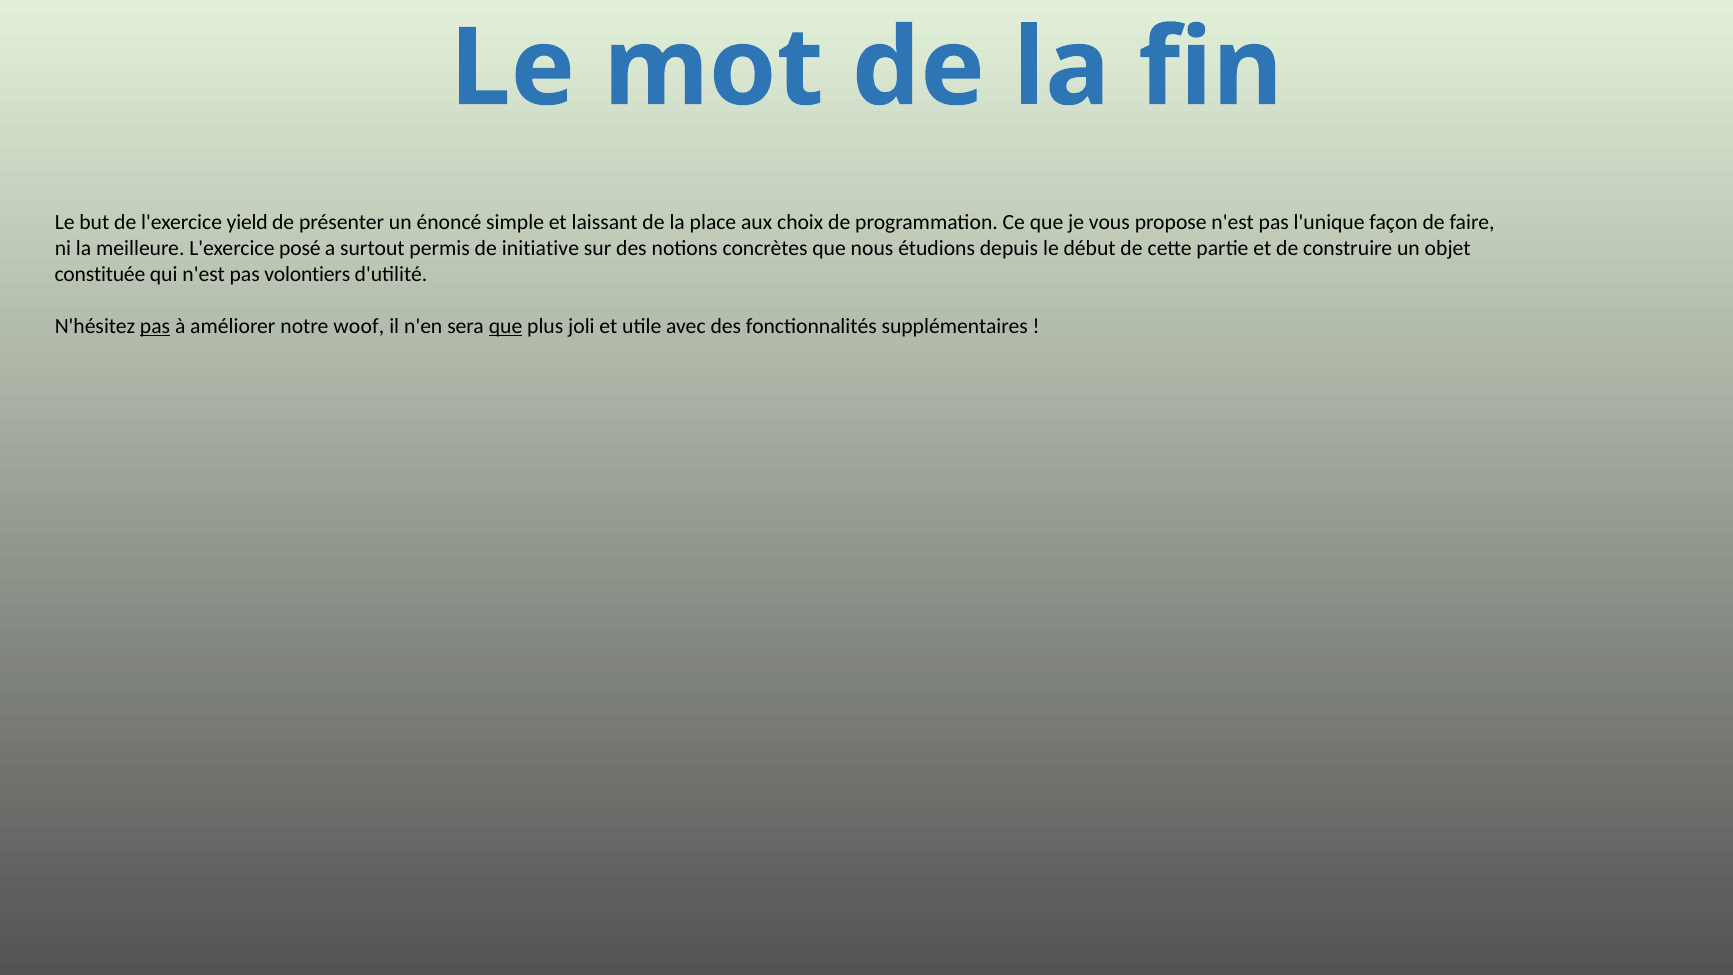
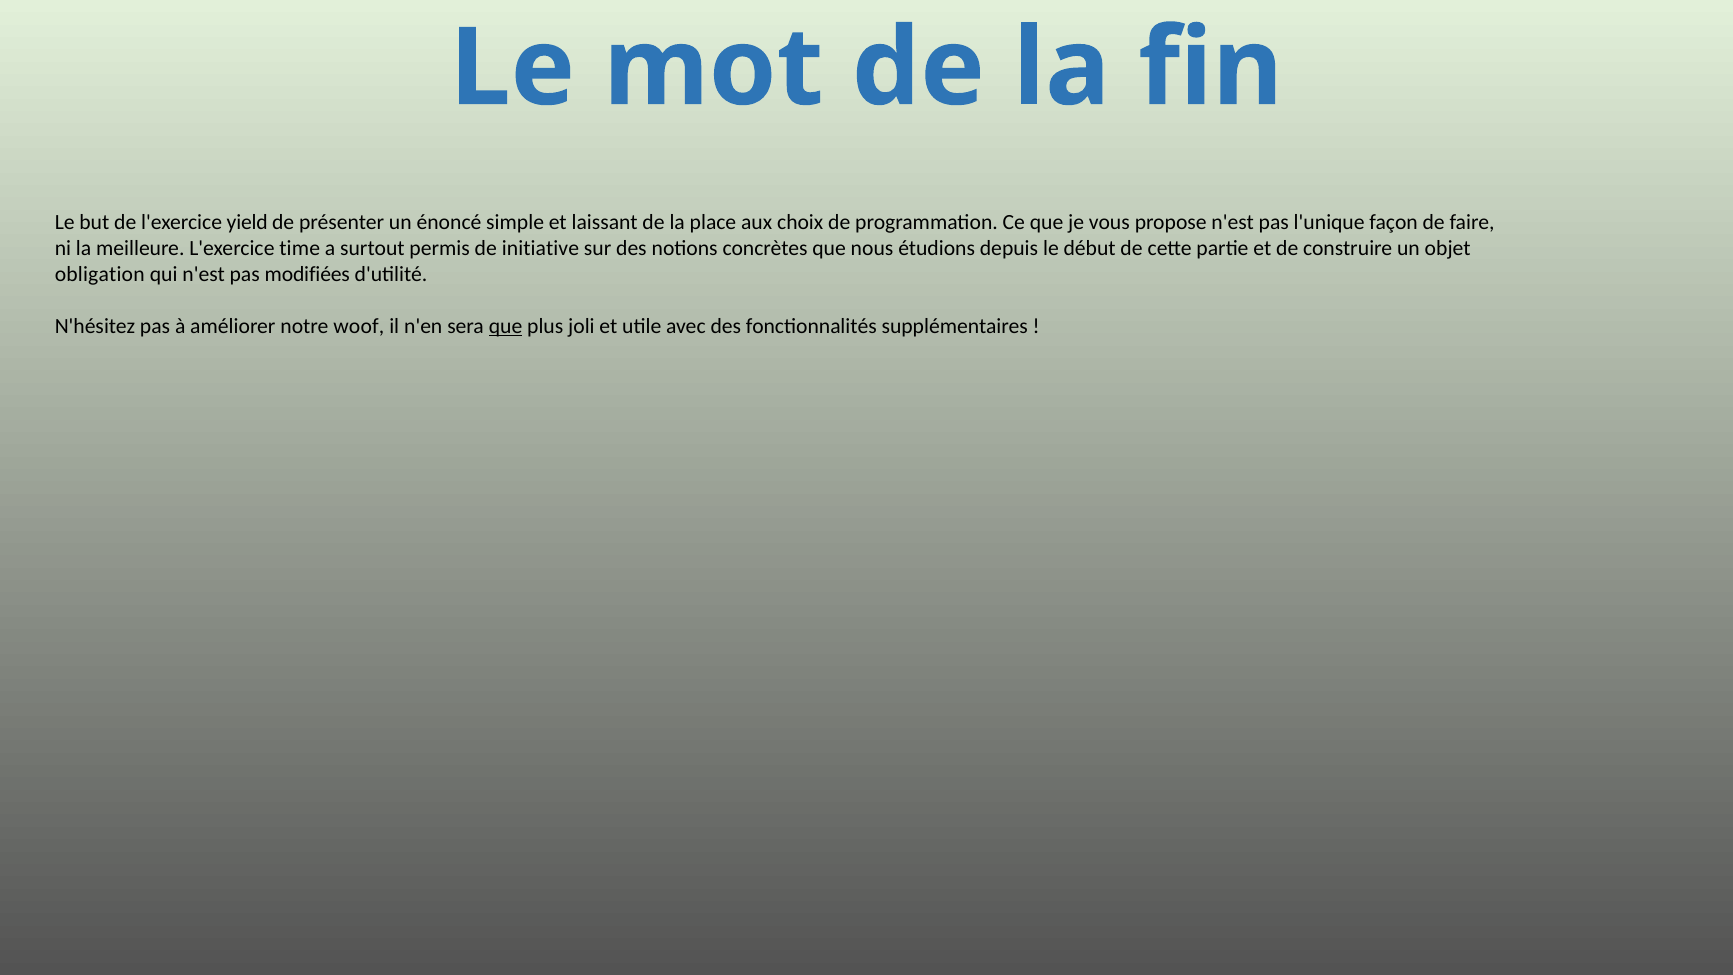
posé: posé -> time
constituée: constituée -> obligation
volontiers: volontiers -> modifiées
pas at (155, 326) underline: present -> none
